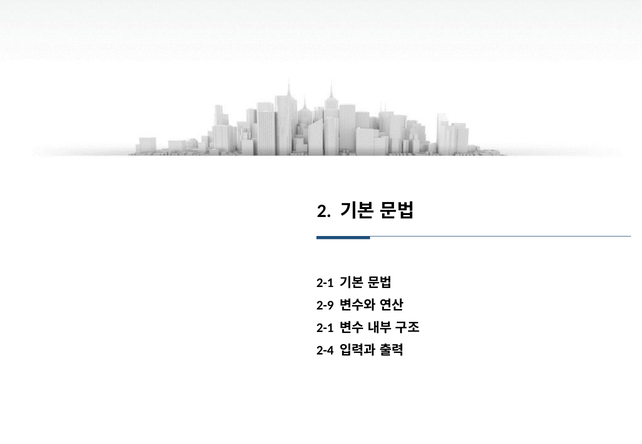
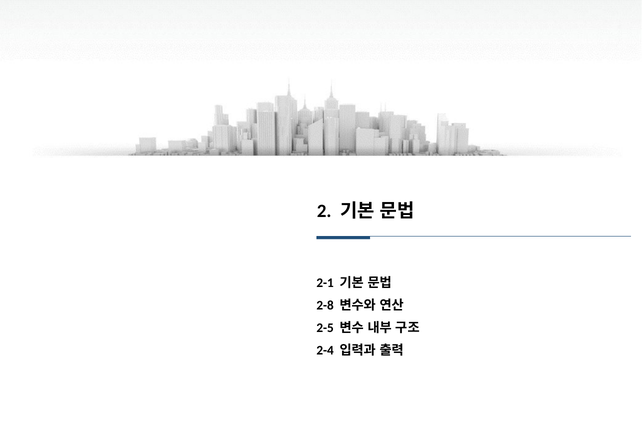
2-9: 2-9 -> 2-8
2-1 at (325, 328): 2-1 -> 2-5
